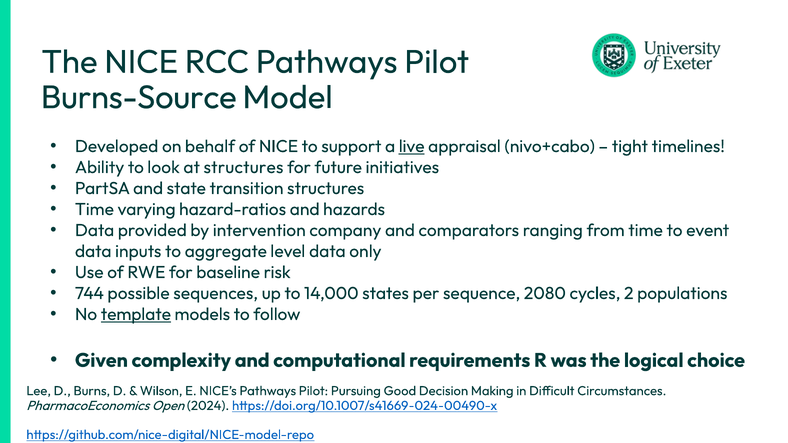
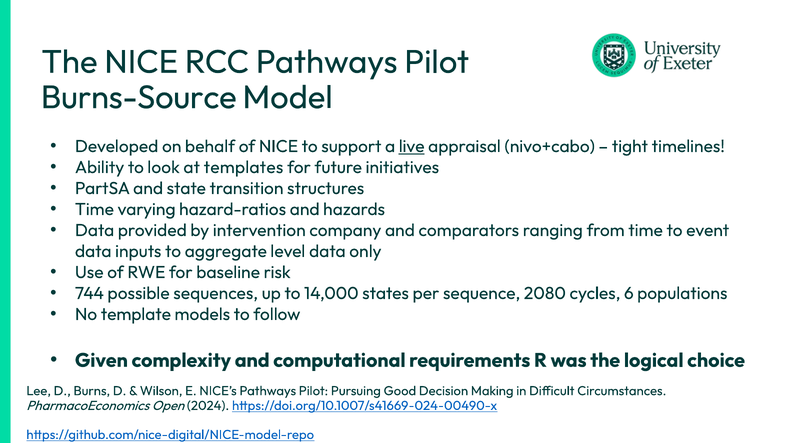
at structures: structures -> templates
2: 2 -> 6
template underline: present -> none
